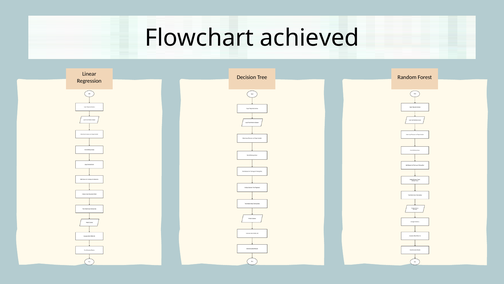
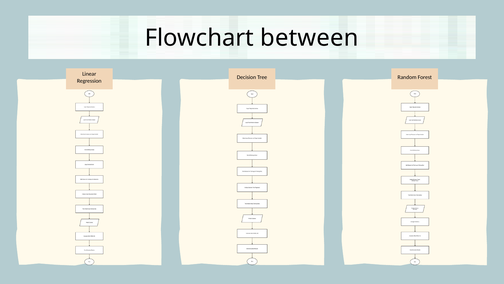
achieved: achieved -> between
